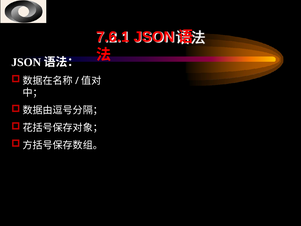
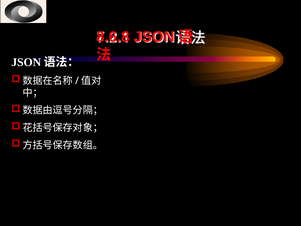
7.6.1: 7.6.1 -> 8.6.8
